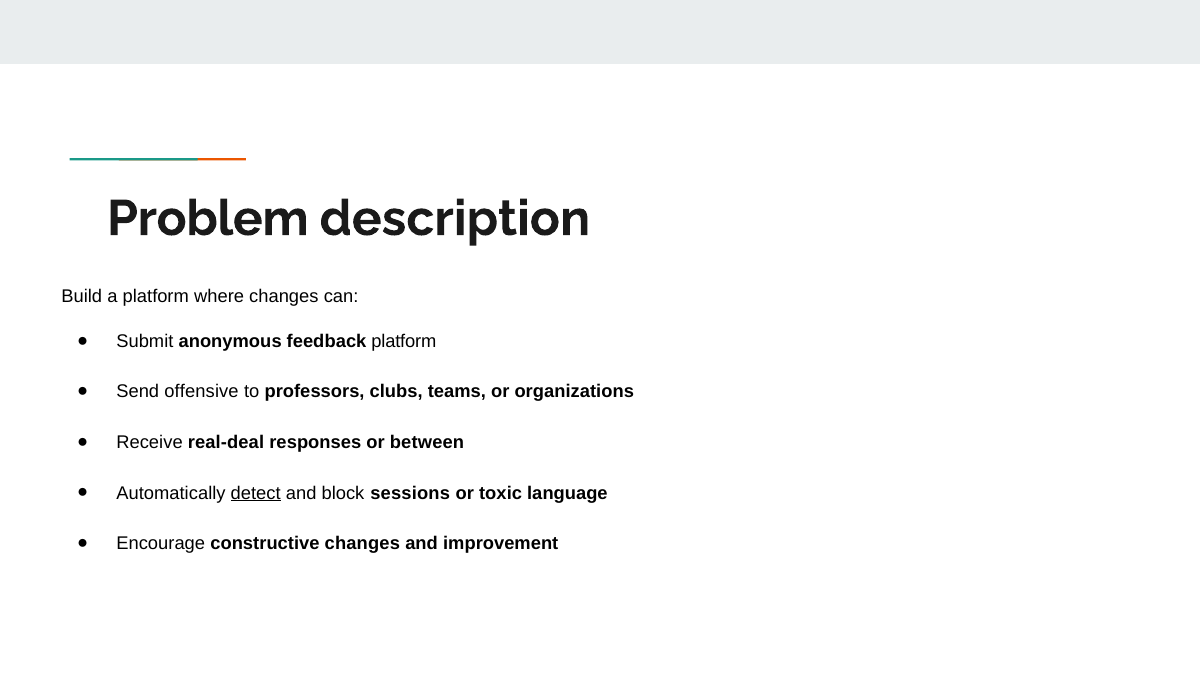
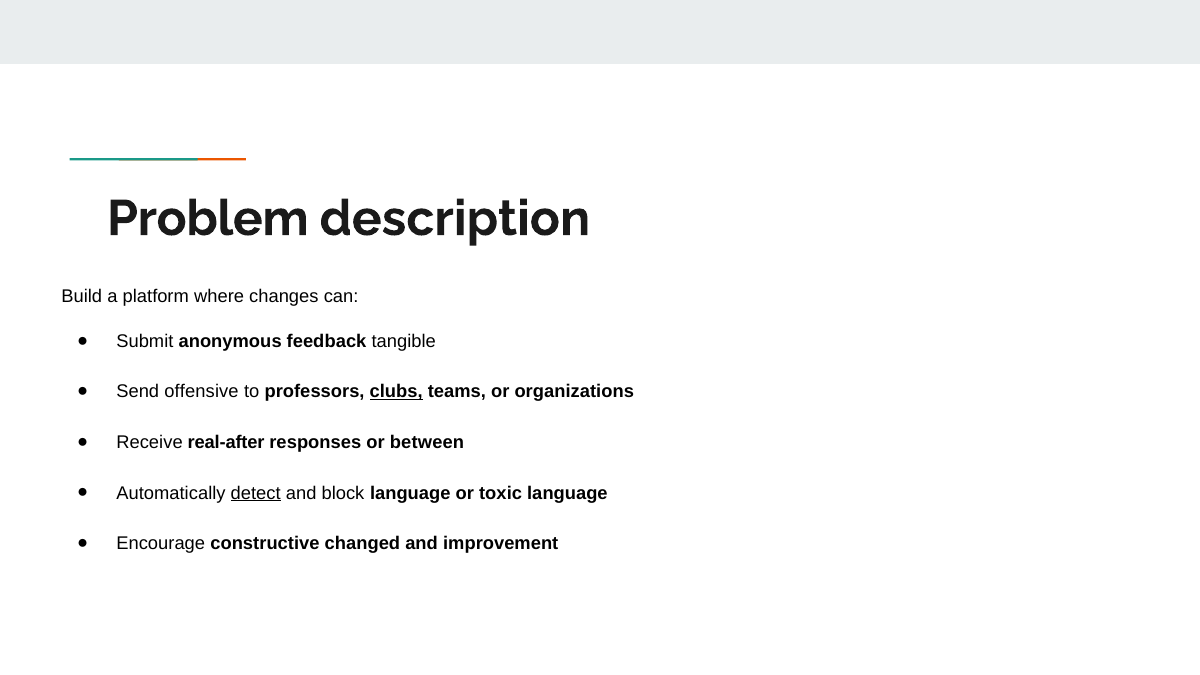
feedback platform: platform -> tangible
clubs underline: none -> present
real-deal: real-deal -> real-after
block sessions: sessions -> language
constructive changes: changes -> changed
